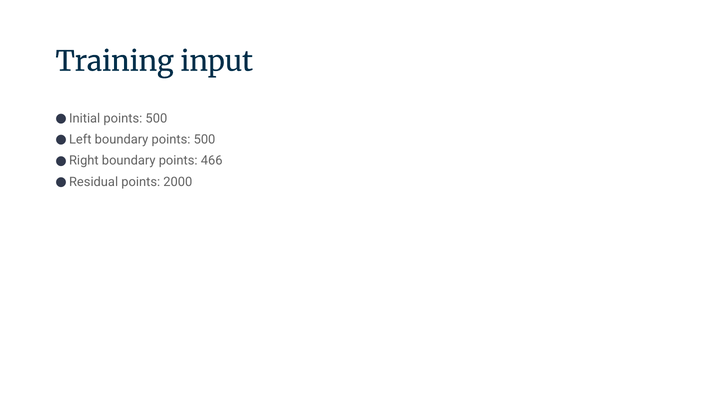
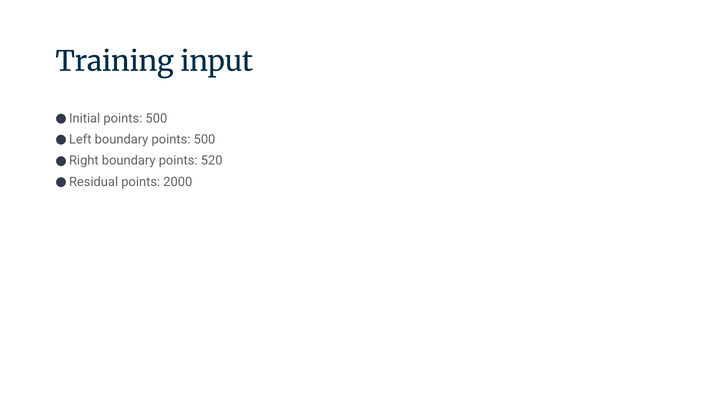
466: 466 -> 520
